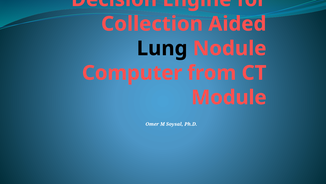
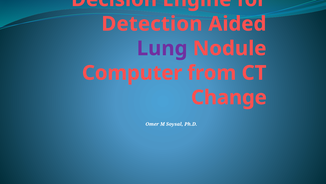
Collection: Collection -> Detection
Lung colour: black -> purple
Module: Module -> Change
